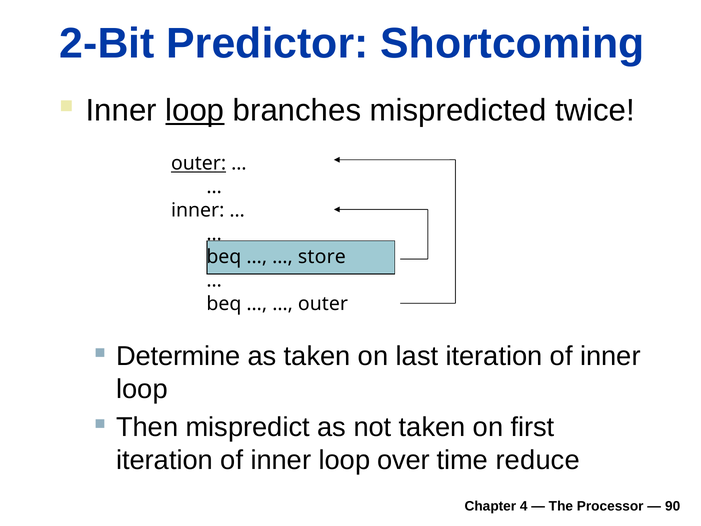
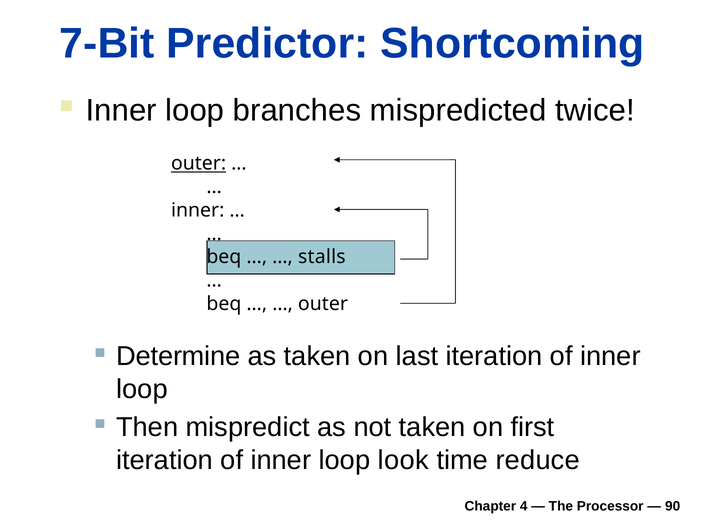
2-Bit: 2-Bit -> 7-Bit
loop at (195, 111) underline: present -> none
store: store -> stalls
over: over -> look
